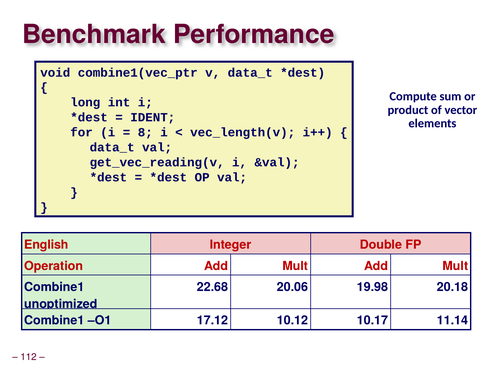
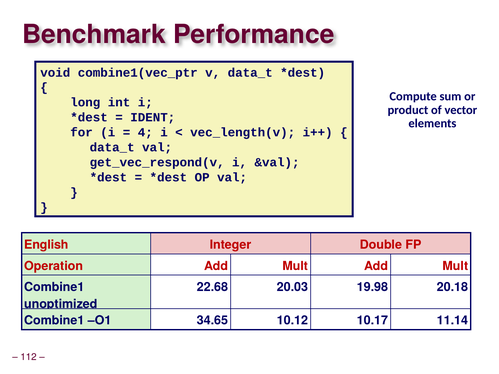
8: 8 -> 4
get_vec_reading(v: get_vec_reading(v -> get_vec_respond(v
20.06: 20.06 -> 20.03
17.12: 17.12 -> 34.65
